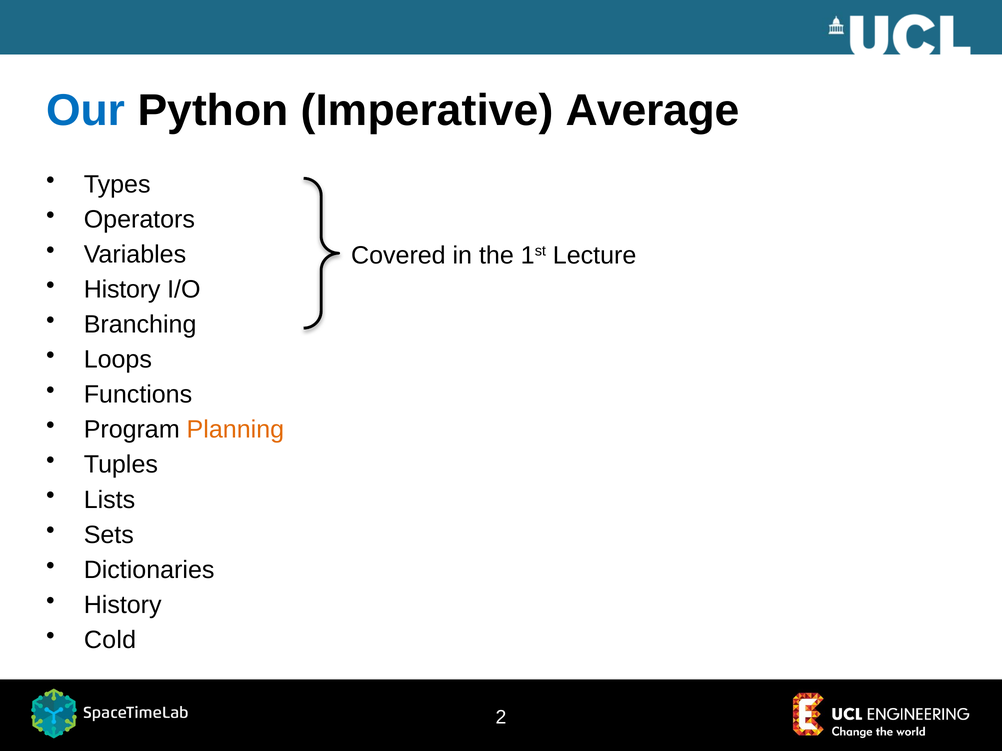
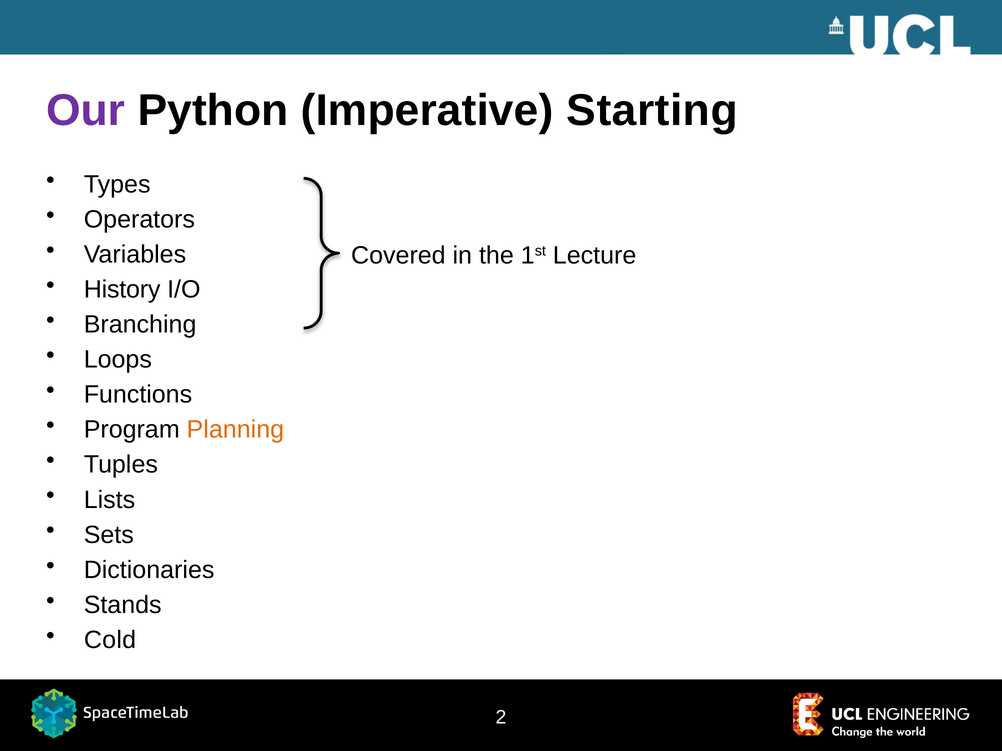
Our colour: blue -> purple
Average: Average -> Starting
History at (123, 605): History -> Stands
